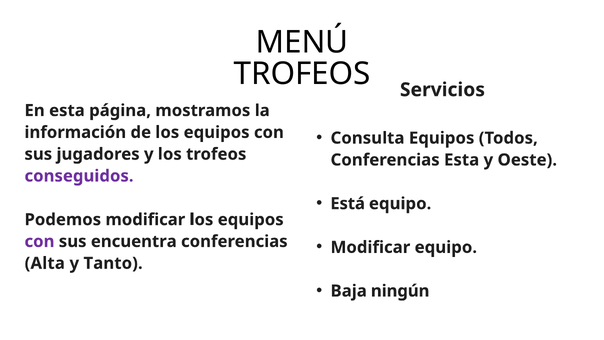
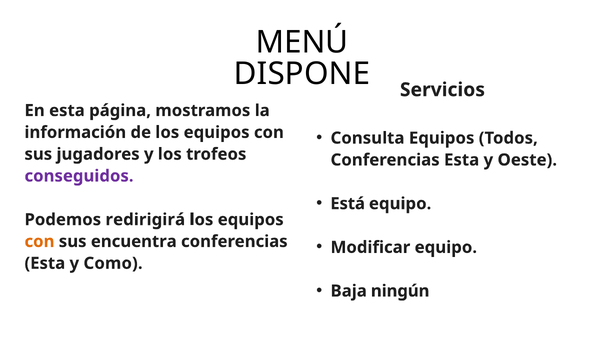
TROFEOS at (302, 74): TROFEOS -> DISPONE
Podemos modificar: modificar -> redirigirá
con at (39, 241) colour: purple -> orange
Alta at (45, 263): Alta -> Esta
Tanto: Tanto -> Como
